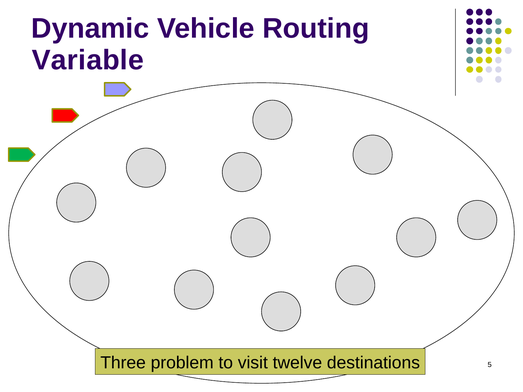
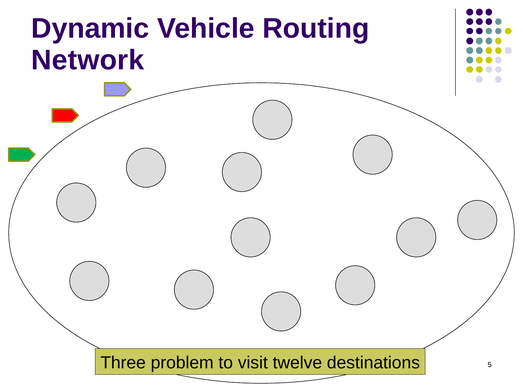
Variable: Variable -> Network
